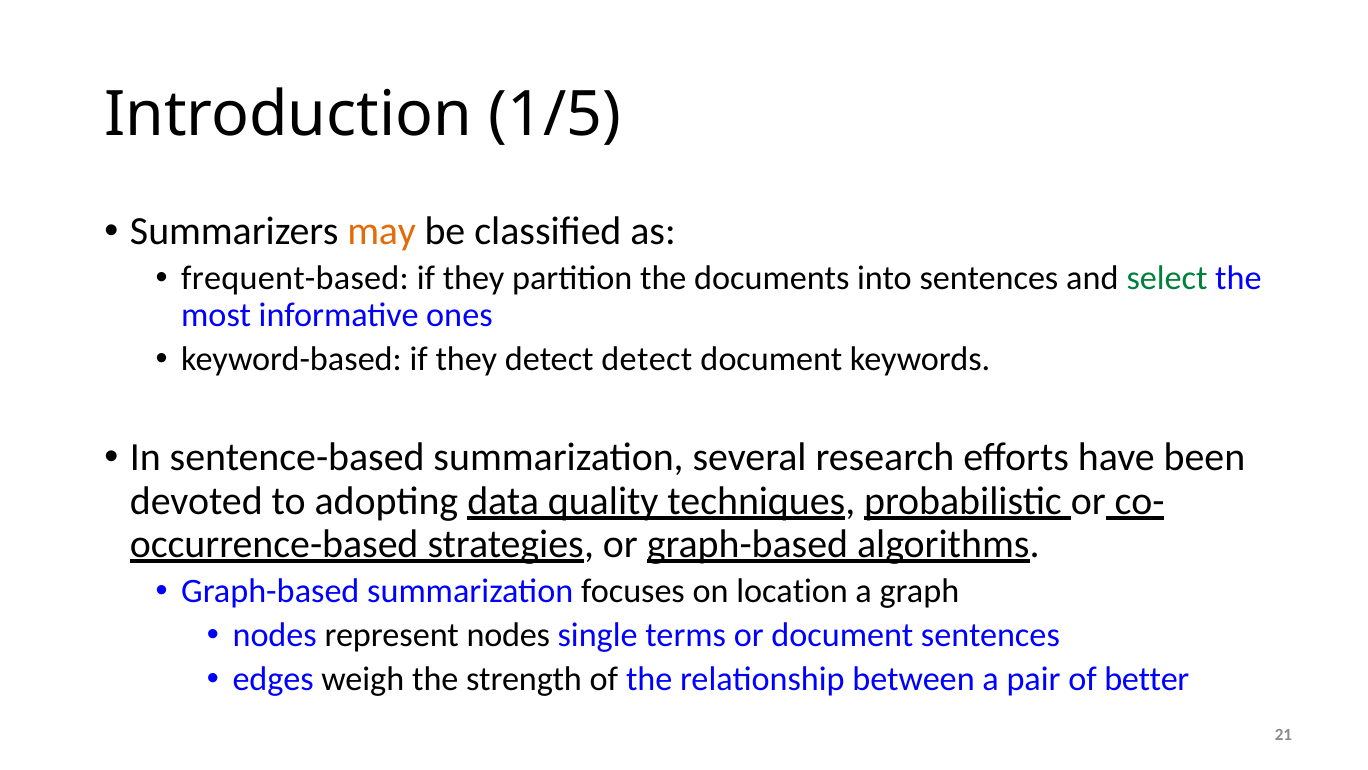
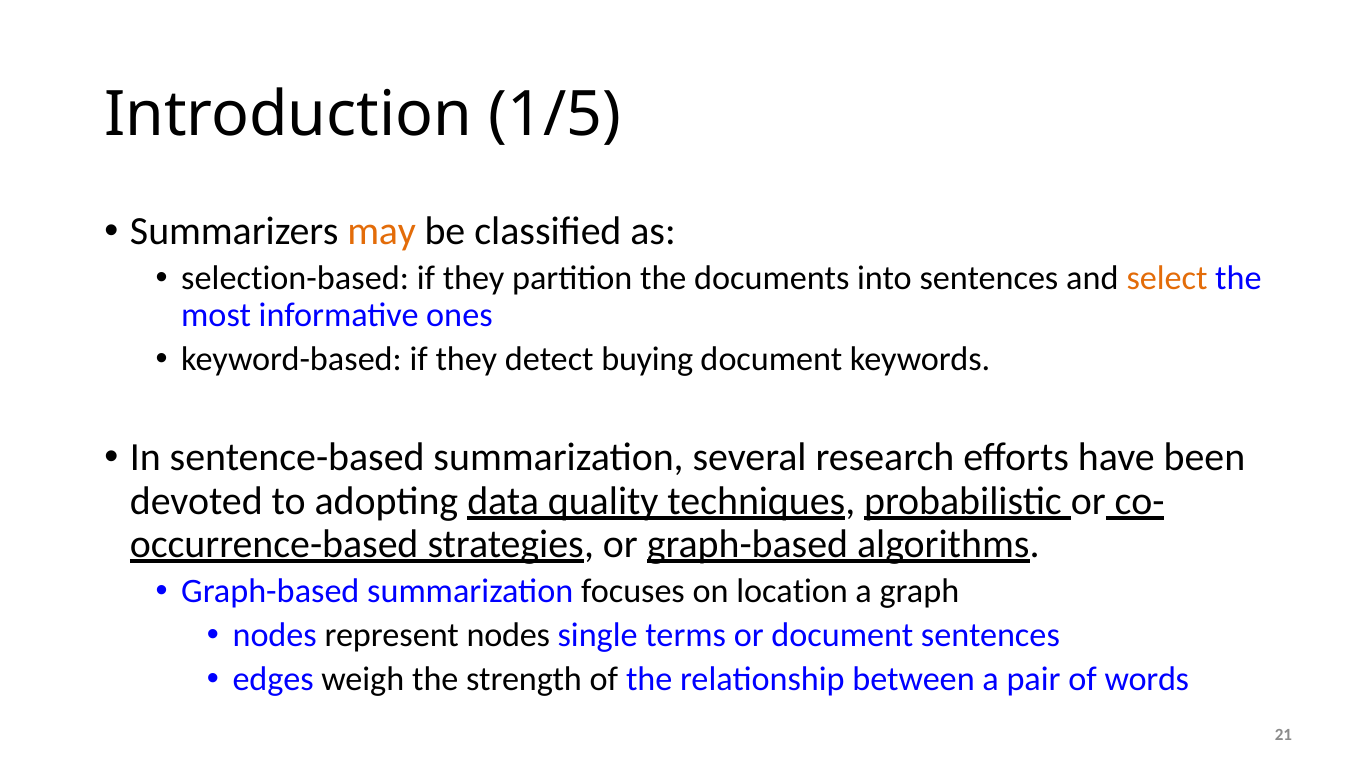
frequent-based: frequent-based -> selection-based
select colour: green -> orange
detect detect: detect -> buying
better: better -> words
